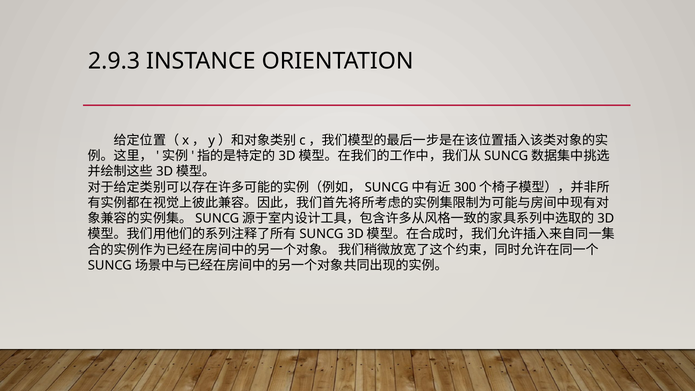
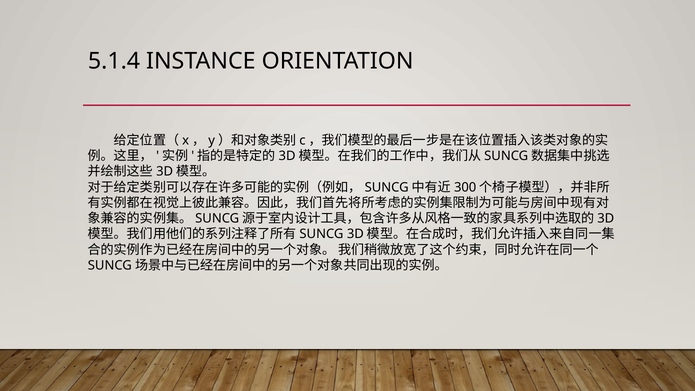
2.9.3: 2.9.3 -> 5.1.4
